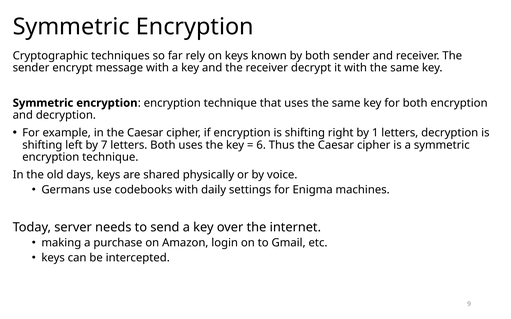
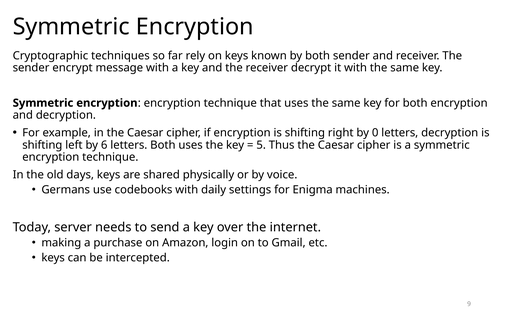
1: 1 -> 0
7: 7 -> 6
6: 6 -> 5
